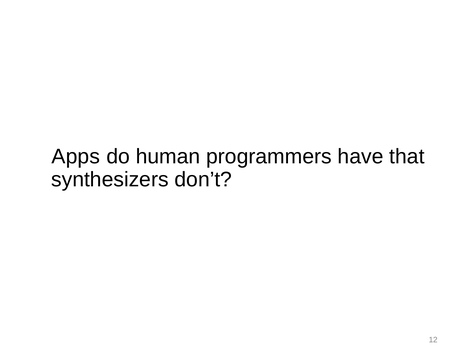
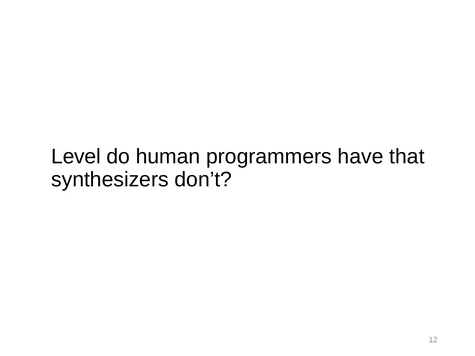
Apps: Apps -> Level
